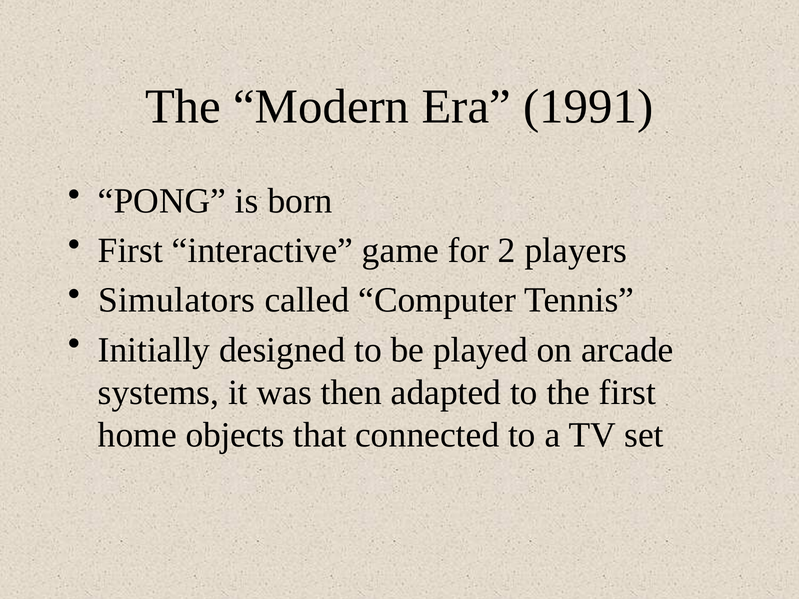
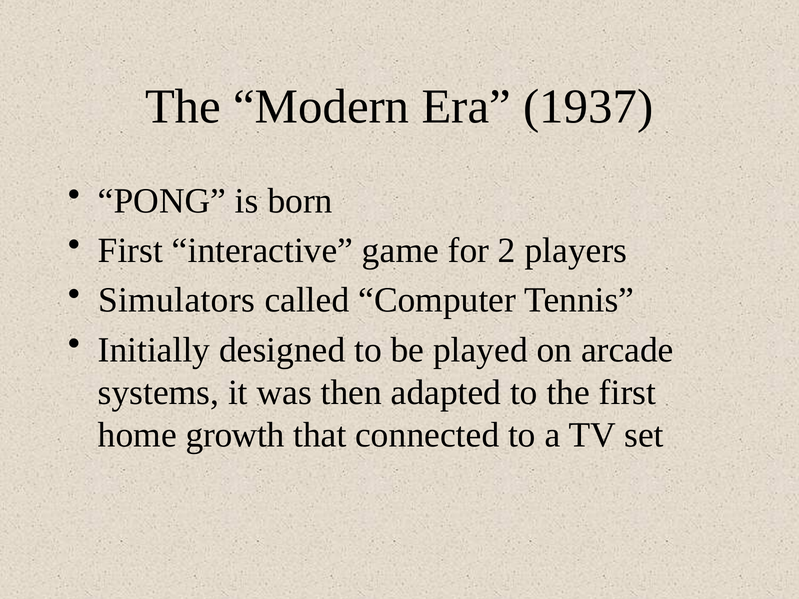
1991: 1991 -> 1937
objects: objects -> growth
